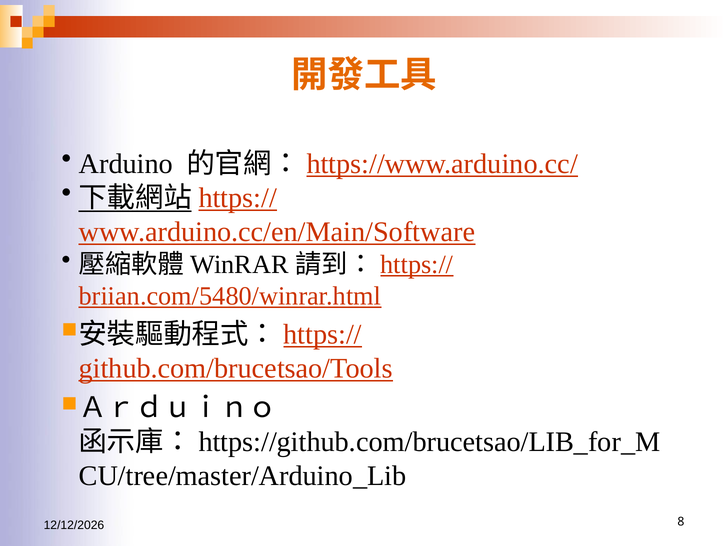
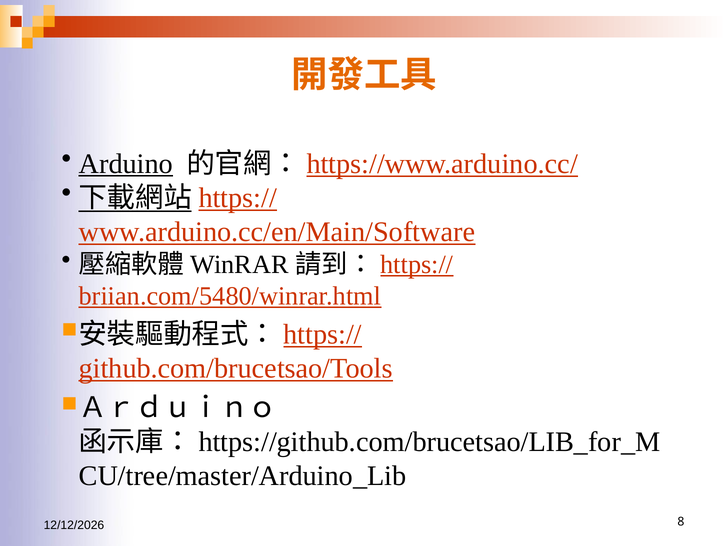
Arduino underline: none -> present
